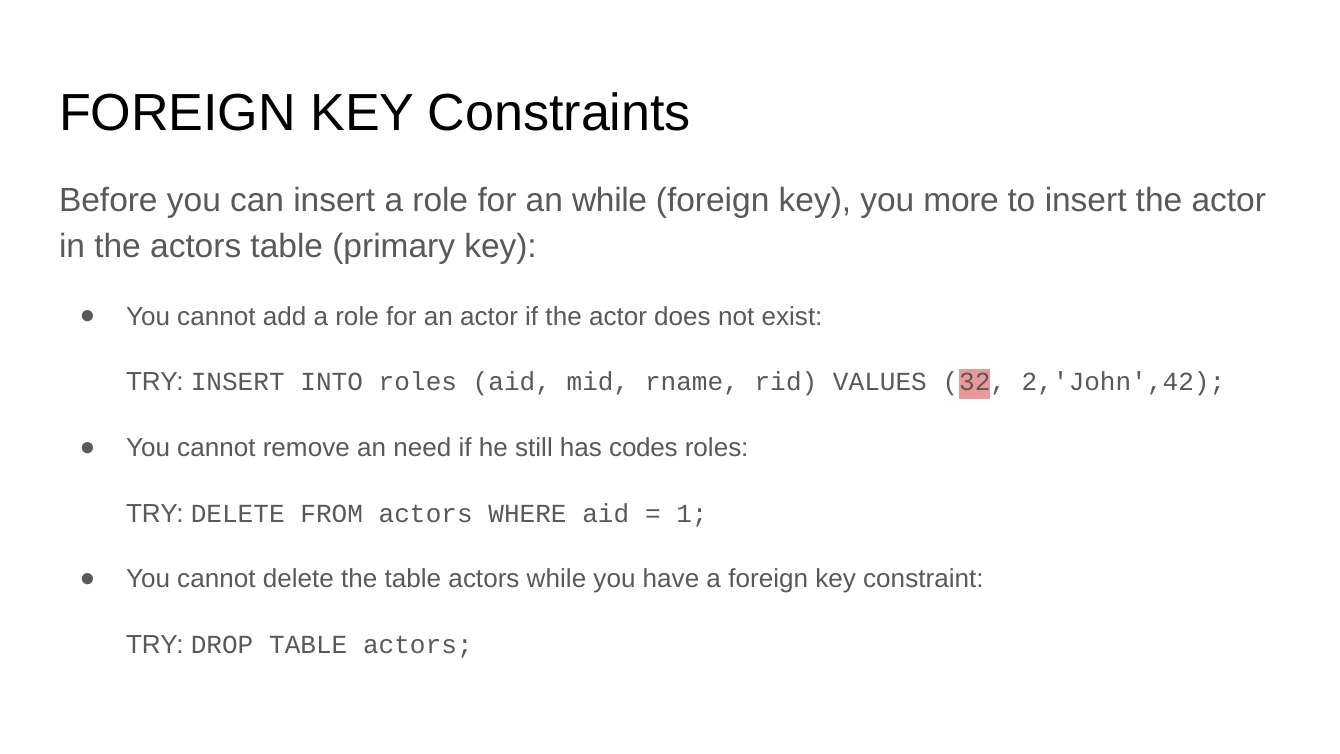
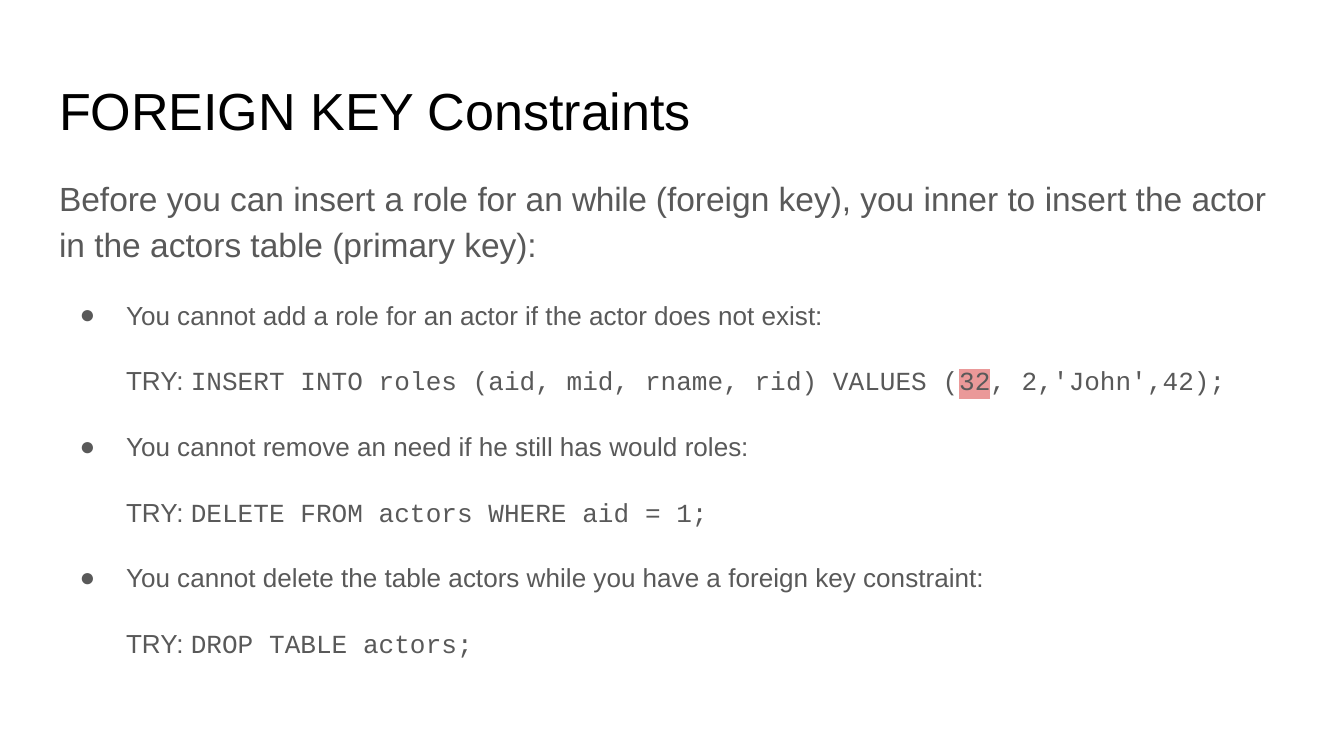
more: more -> inner
codes: codes -> would
